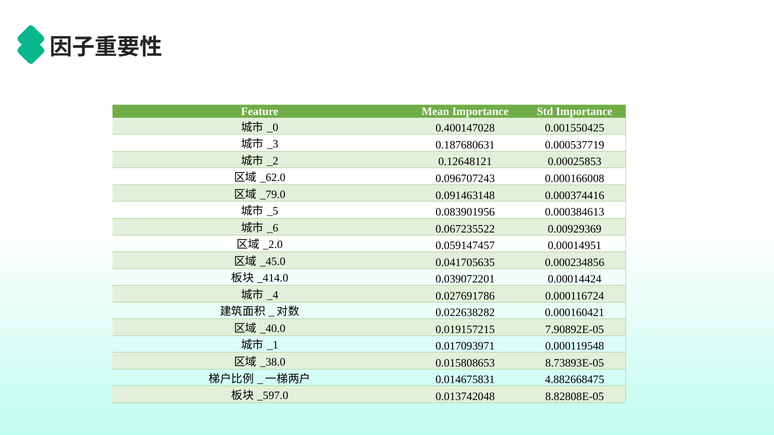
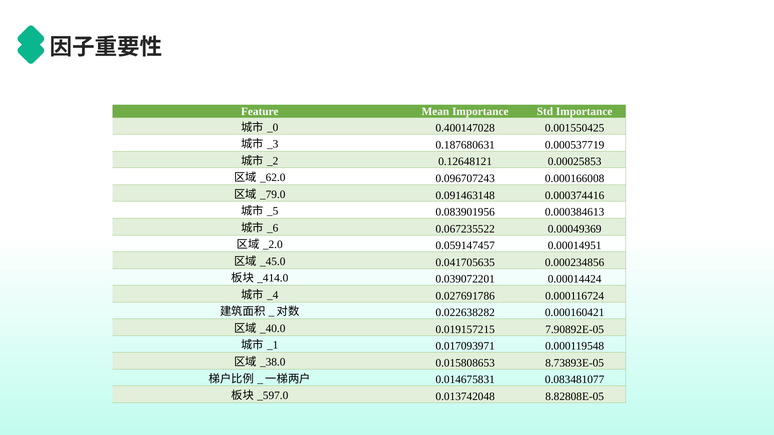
0.00929369: 0.00929369 -> 0.00049369
4.882668475: 4.882668475 -> 0.083481077
